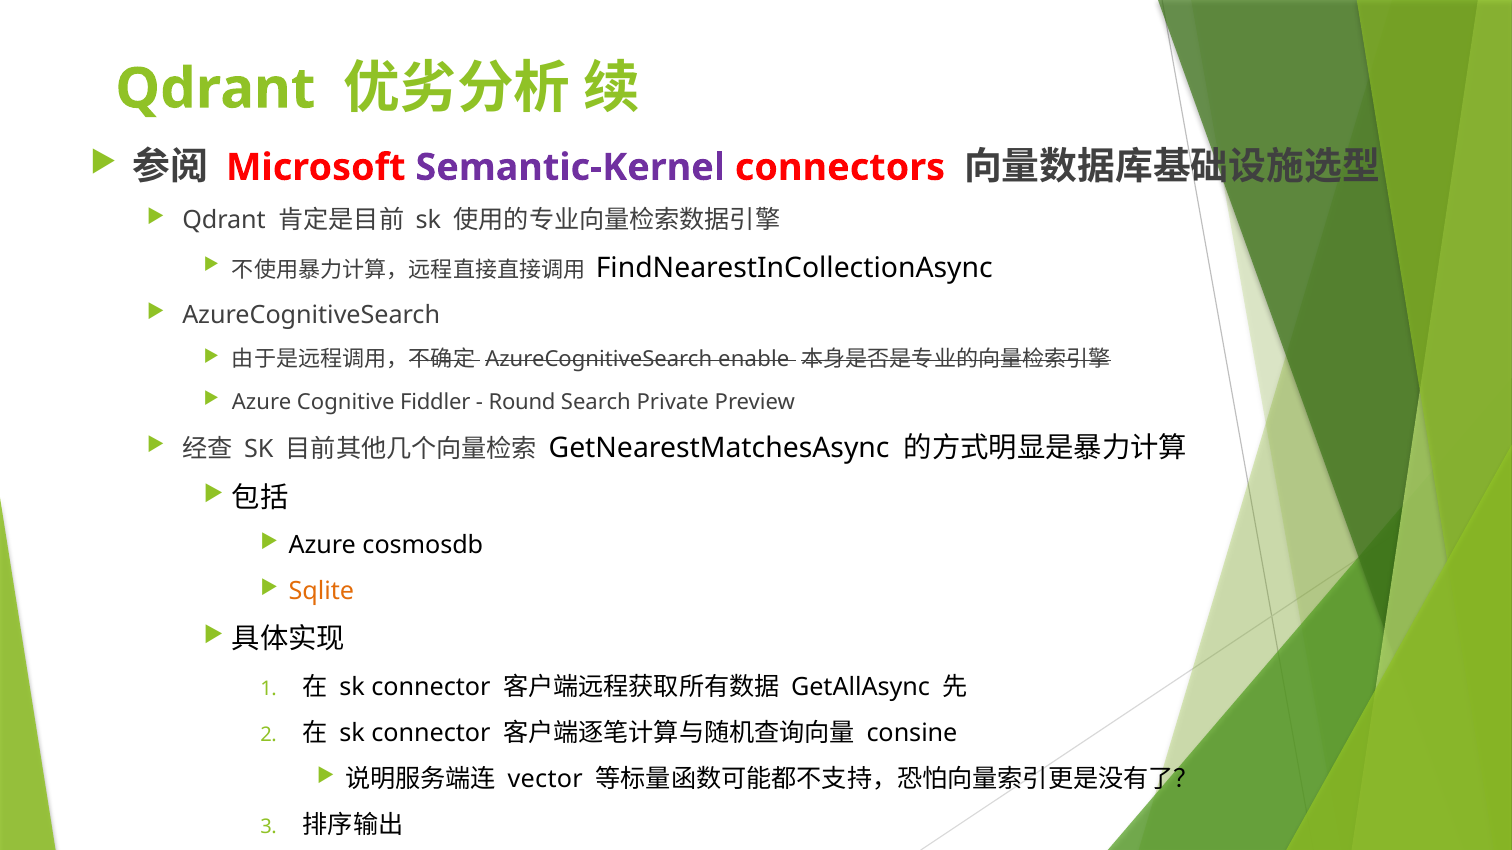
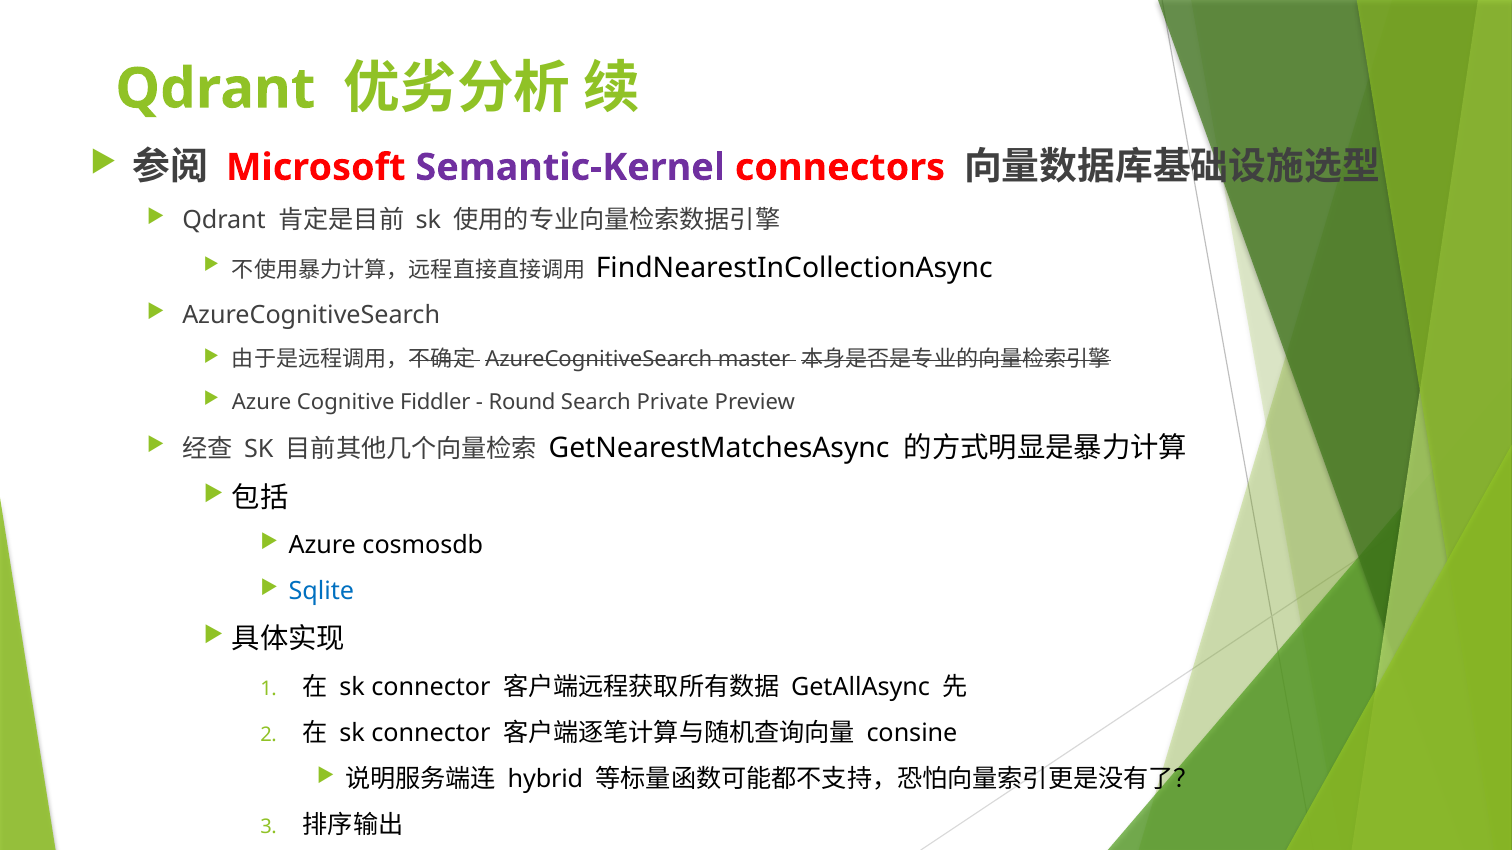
enable: enable -> master
Sqlite colour: orange -> blue
vector: vector -> hybrid
